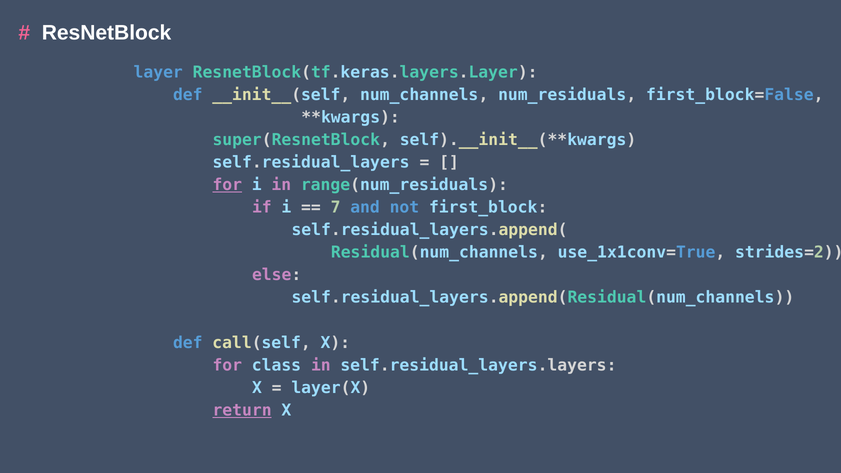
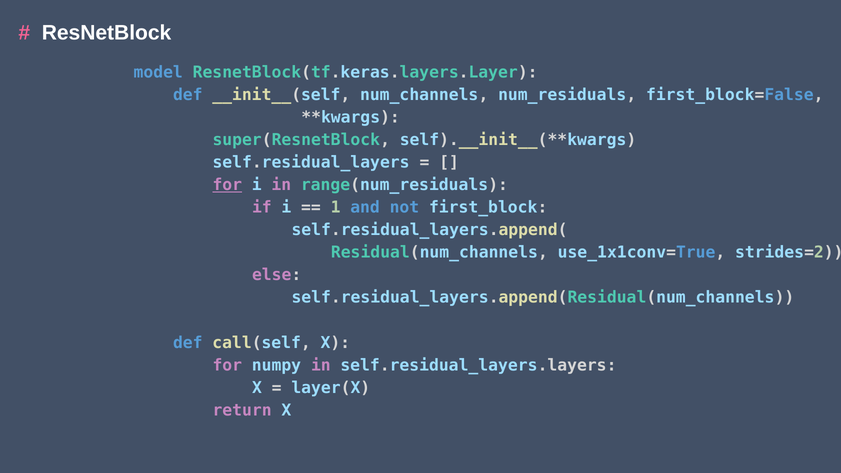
layer: layer -> model
7: 7 -> 1
class: class -> numpy
return underline: present -> none
